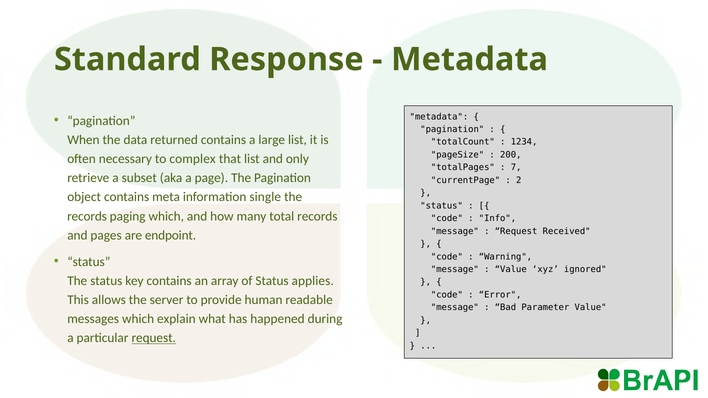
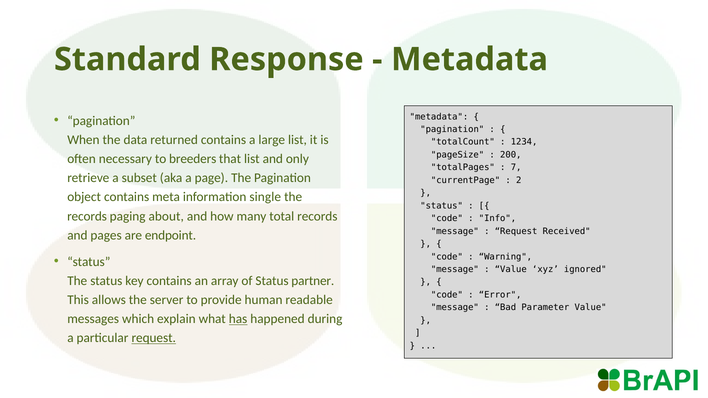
complex: complex -> breeders
paging which: which -> about
applies: applies -> partner
has underline: none -> present
